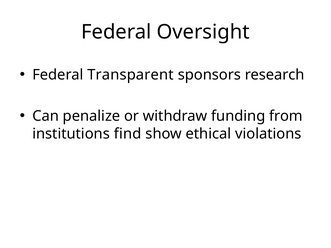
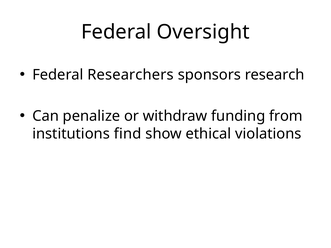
Transparent: Transparent -> Researchers
